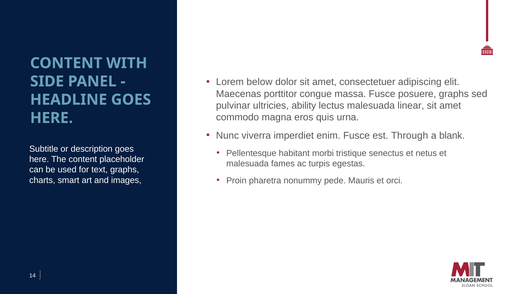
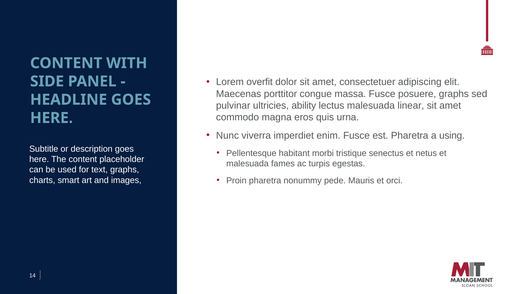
below: below -> overfit
est Through: Through -> Pharetra
blank: blank -> using
